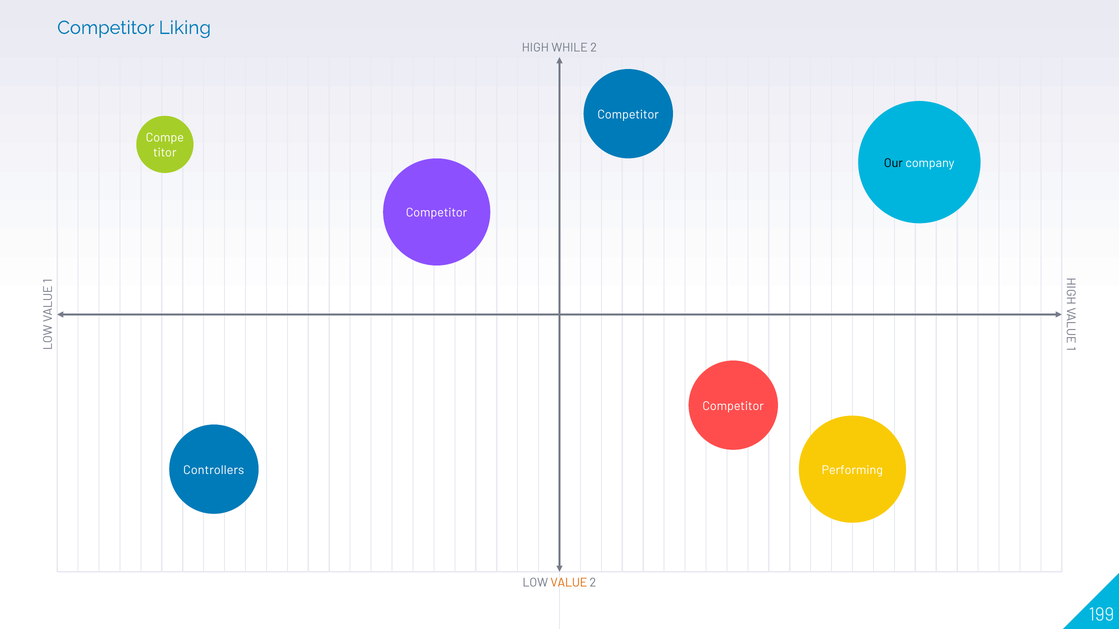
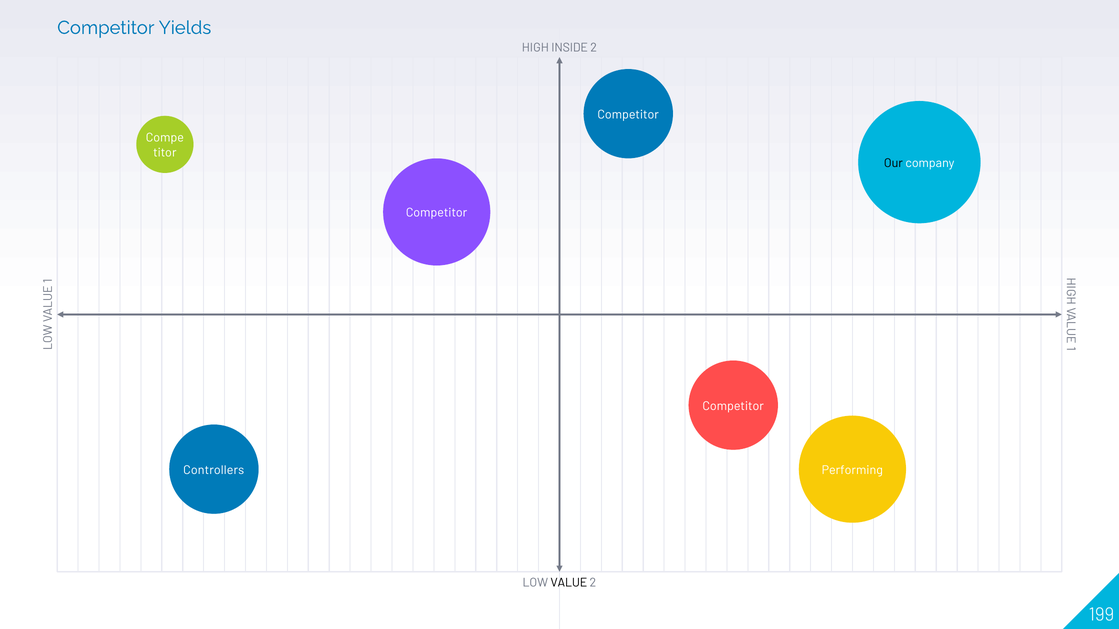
Liking: Liking -> Yields
WHILE: WHILE -> INSIDE
VALUE colour: orange -> black
